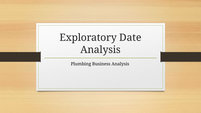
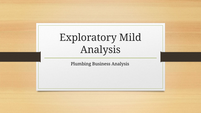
Date: Date -> Mild
